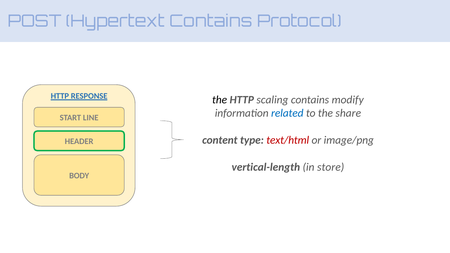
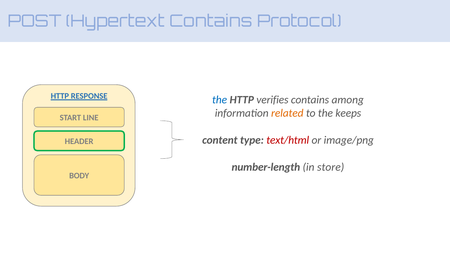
the at (220, 100) colour: black -> blue
scaling: scaling -> verifies
modify: modify -> among
related colour: blue -> orange
share: share -> keeps
vertical-length: vertical-length -> number-length
